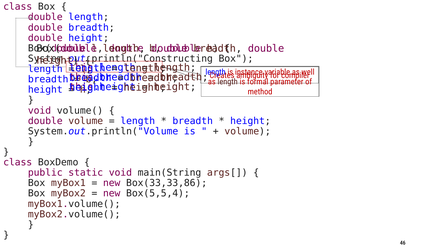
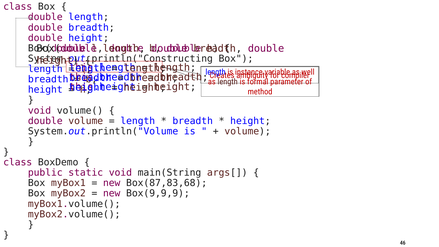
Box(33,33,86: Box(33,33,86 -> Box(87,83,68
Box(5,5,4: Box(5,5,4 -> Box(9,9,9
